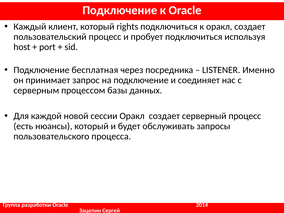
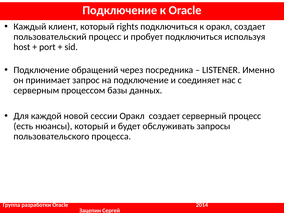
бесплатная: бесплатная -> обращений
